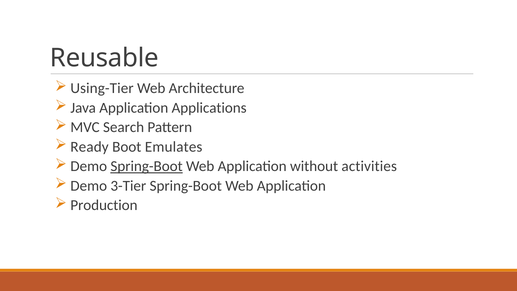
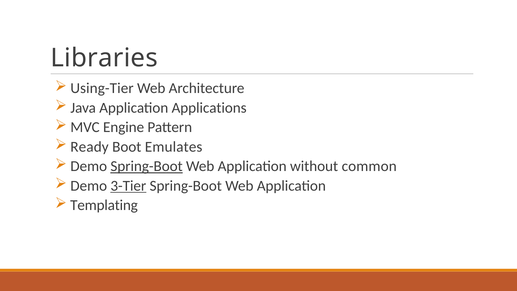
Reusable: Reusable -> Libraries
Search: Search -> Engine
activities: activities -> common
3-Tier underline: none -> present
Production: Production -> Templating
